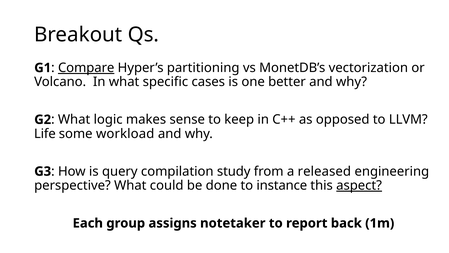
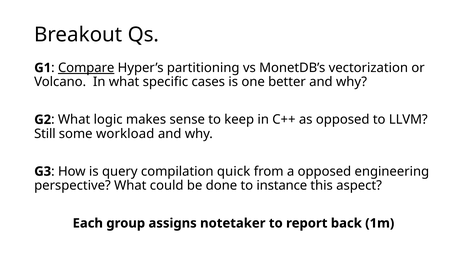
Life: Life -> Still
study: study -> quick
a released: released -> opposed
aspect underline: present -> none
